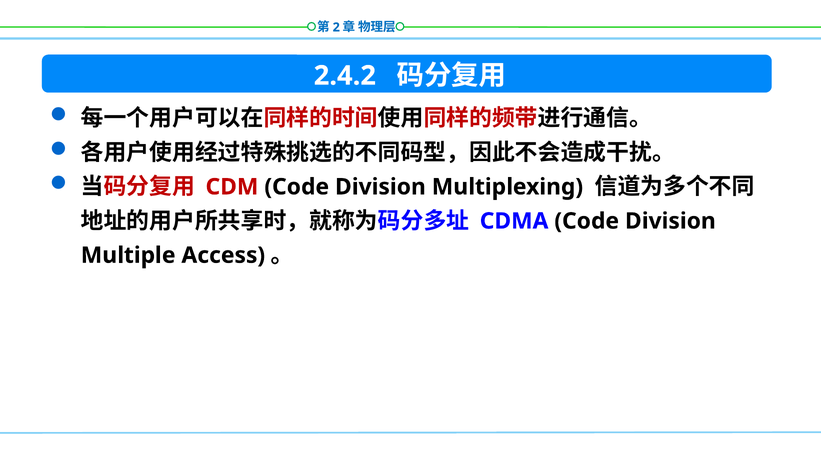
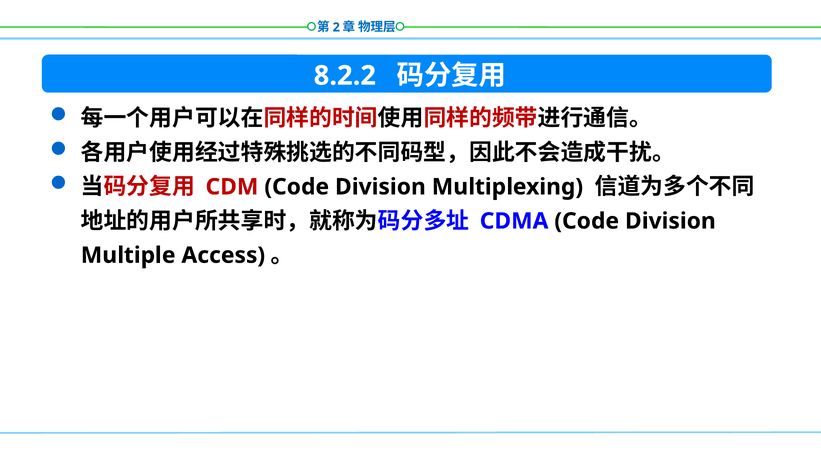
2.4.2: 2.4.2 -> 8.2.2
